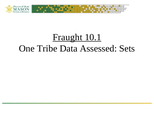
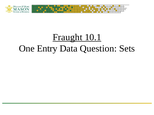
Tribe: Tribe -> Entry
Assessed: Assessed -> Question
